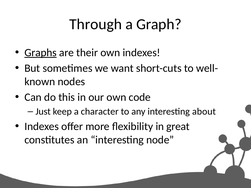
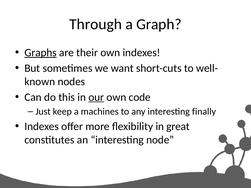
our underline: none -> present
character: character -> machines
about: about -> finally
